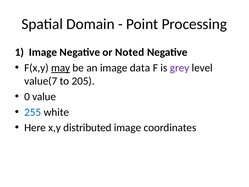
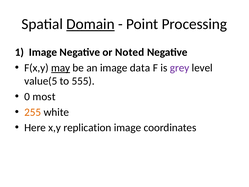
Domain underline: none -> present
value(7: value(7 -> value(5
205: 205 -> 555
value: value -> most
255 colour: blue -> orange
distributed: distributed -> replication
